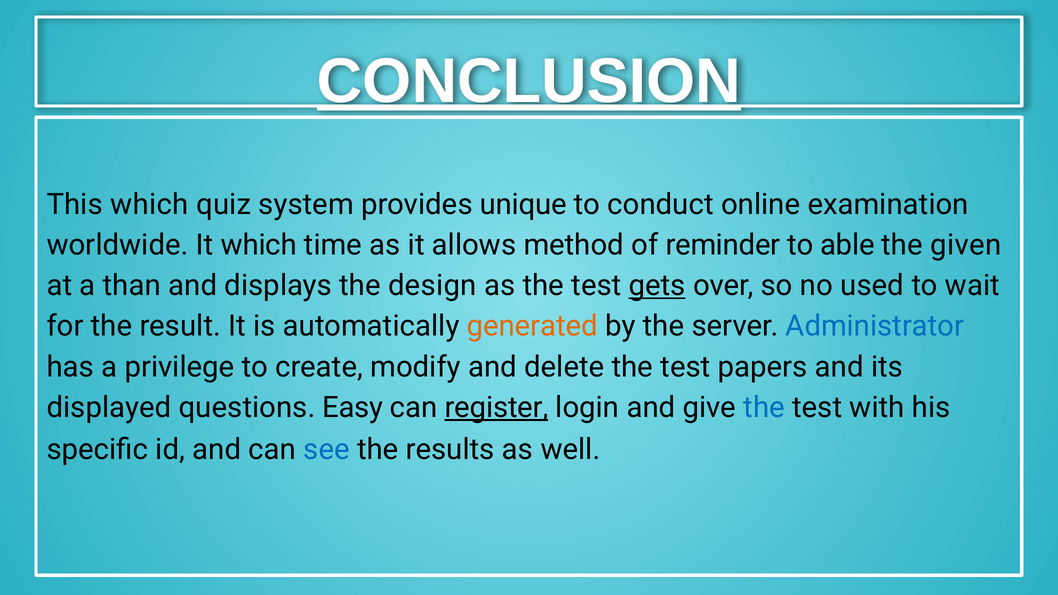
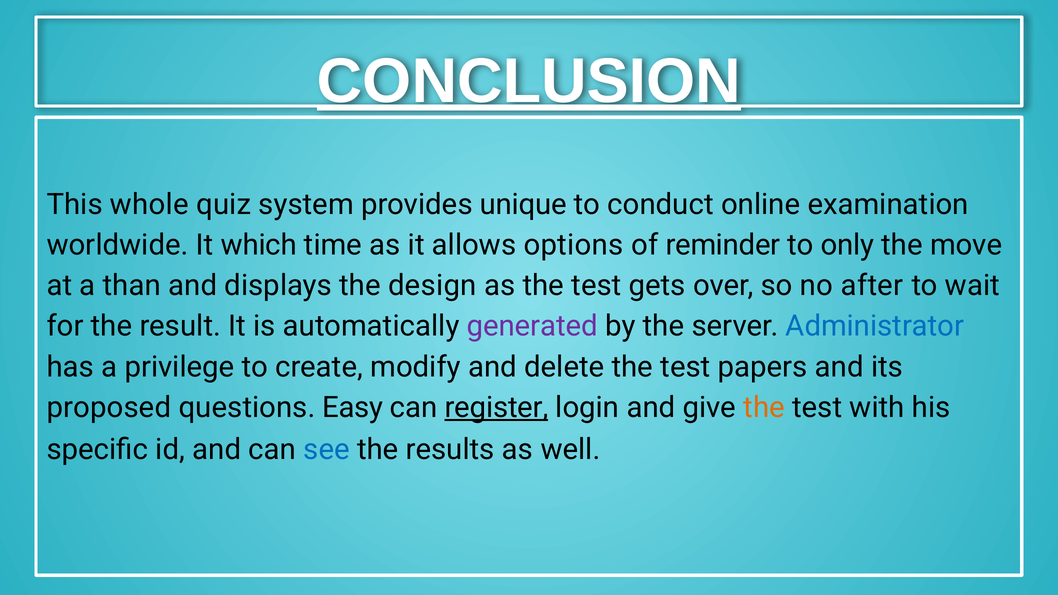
This which: which -> whole
method: method -> options
able: able -> only
given: given -> move
gets underline: present -> none
used: used -> after
generated colour: orange -> purple
displayed: displayed -> proposed
the at (764, 407) colour: blue -> orange
